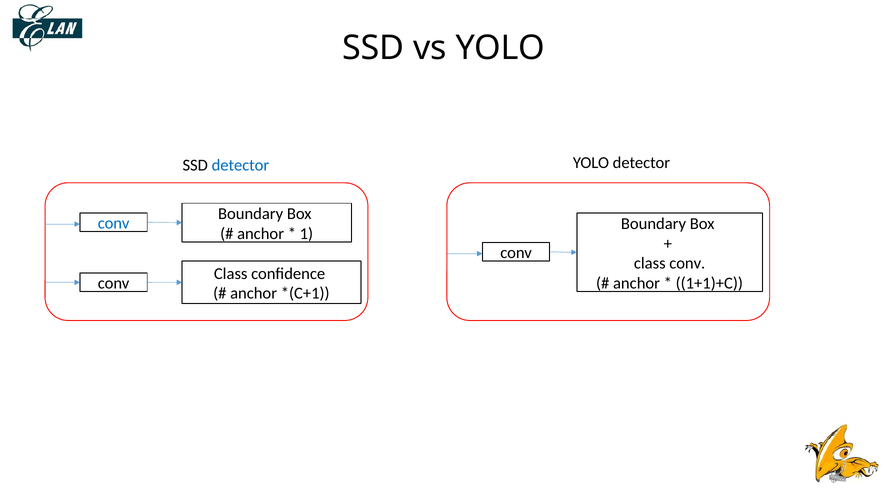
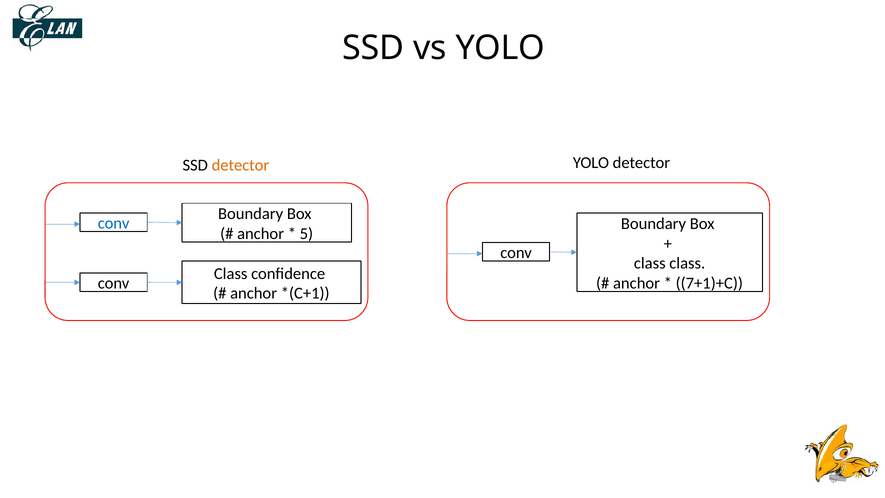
detector at (240, 165) colour: blue -> orange
1: 1 -> 5
class conv: conv -> class
1+1)+C: 1+1)+C -> 7+1)+C
